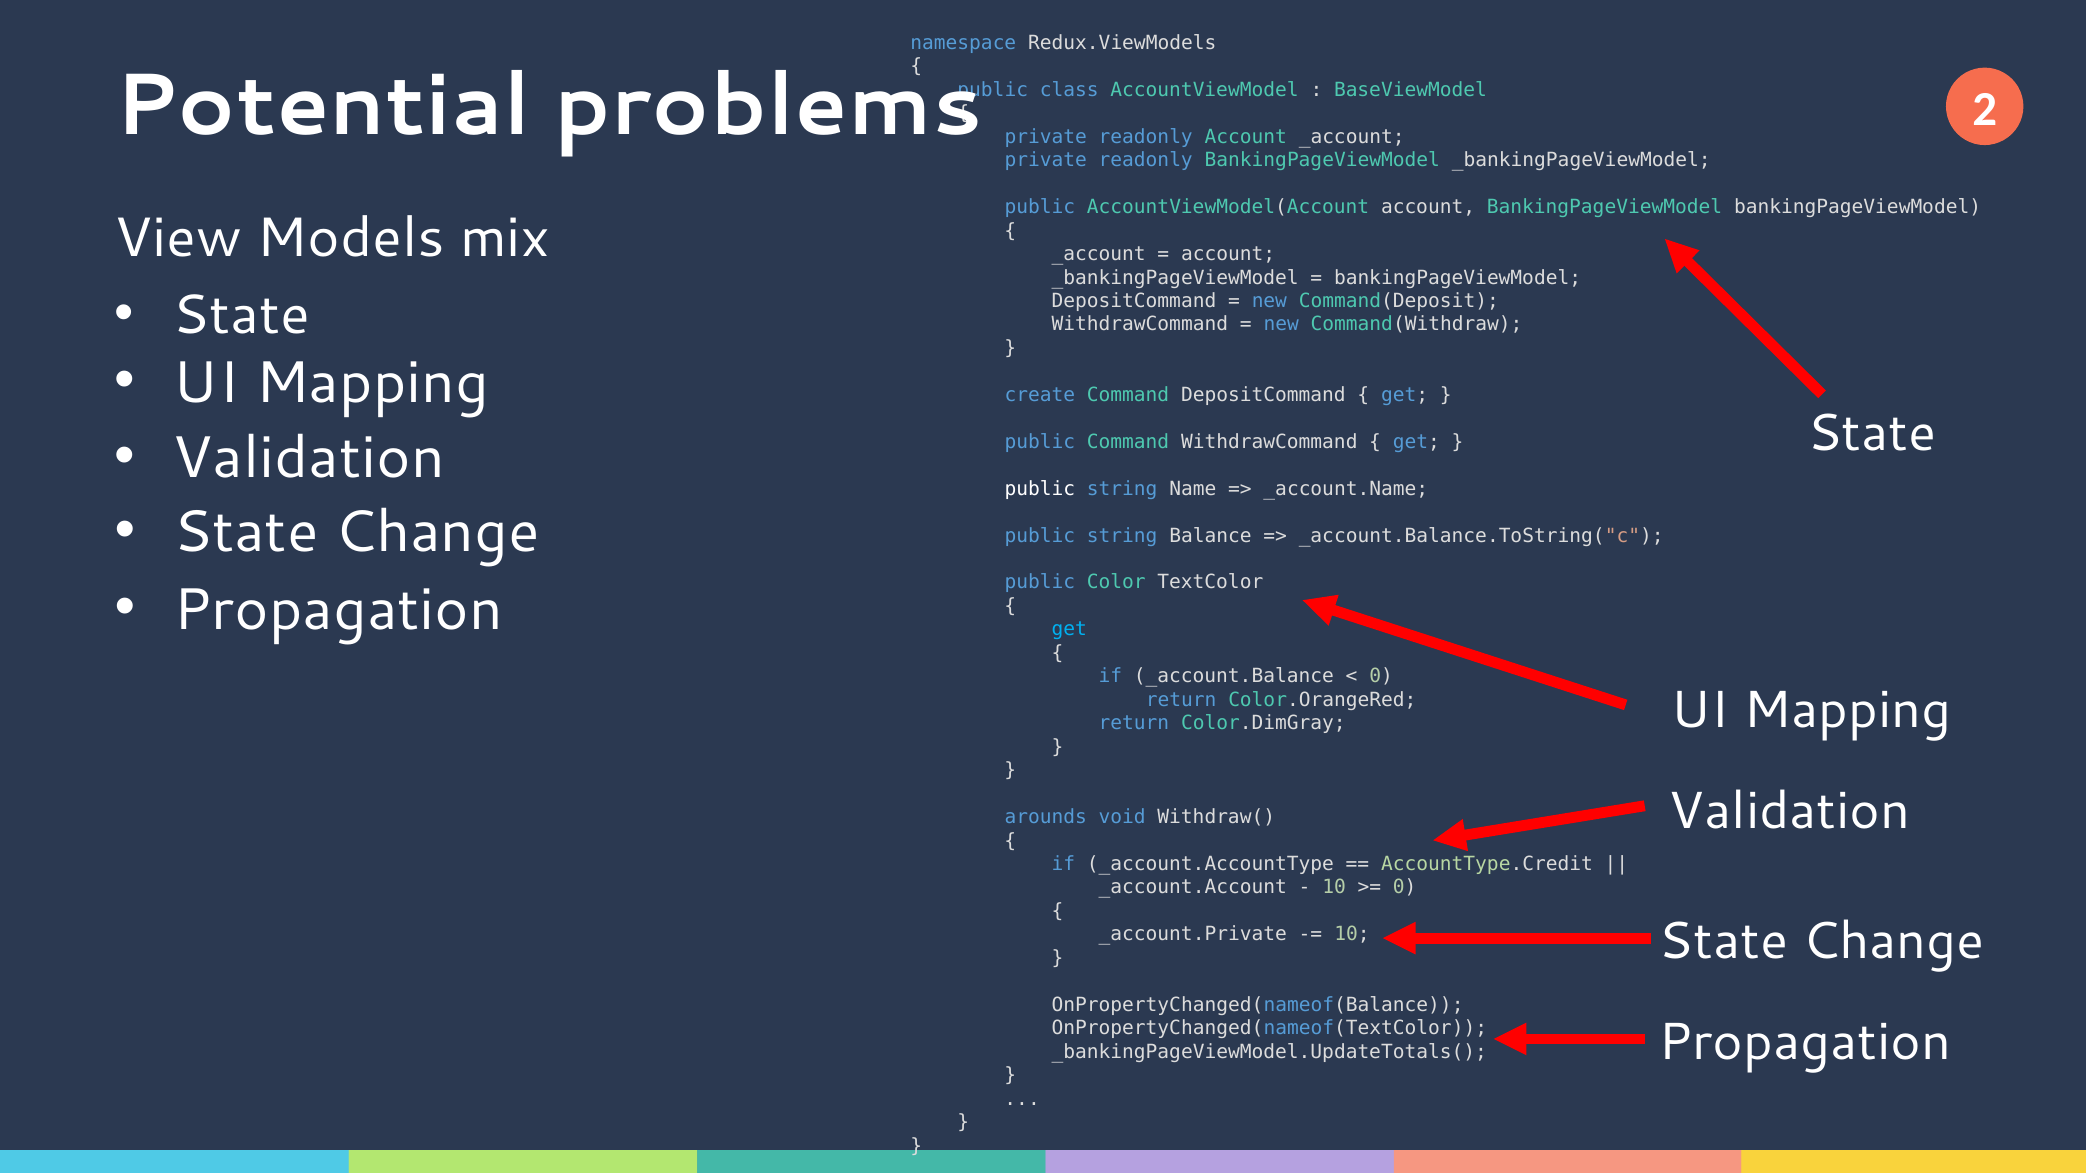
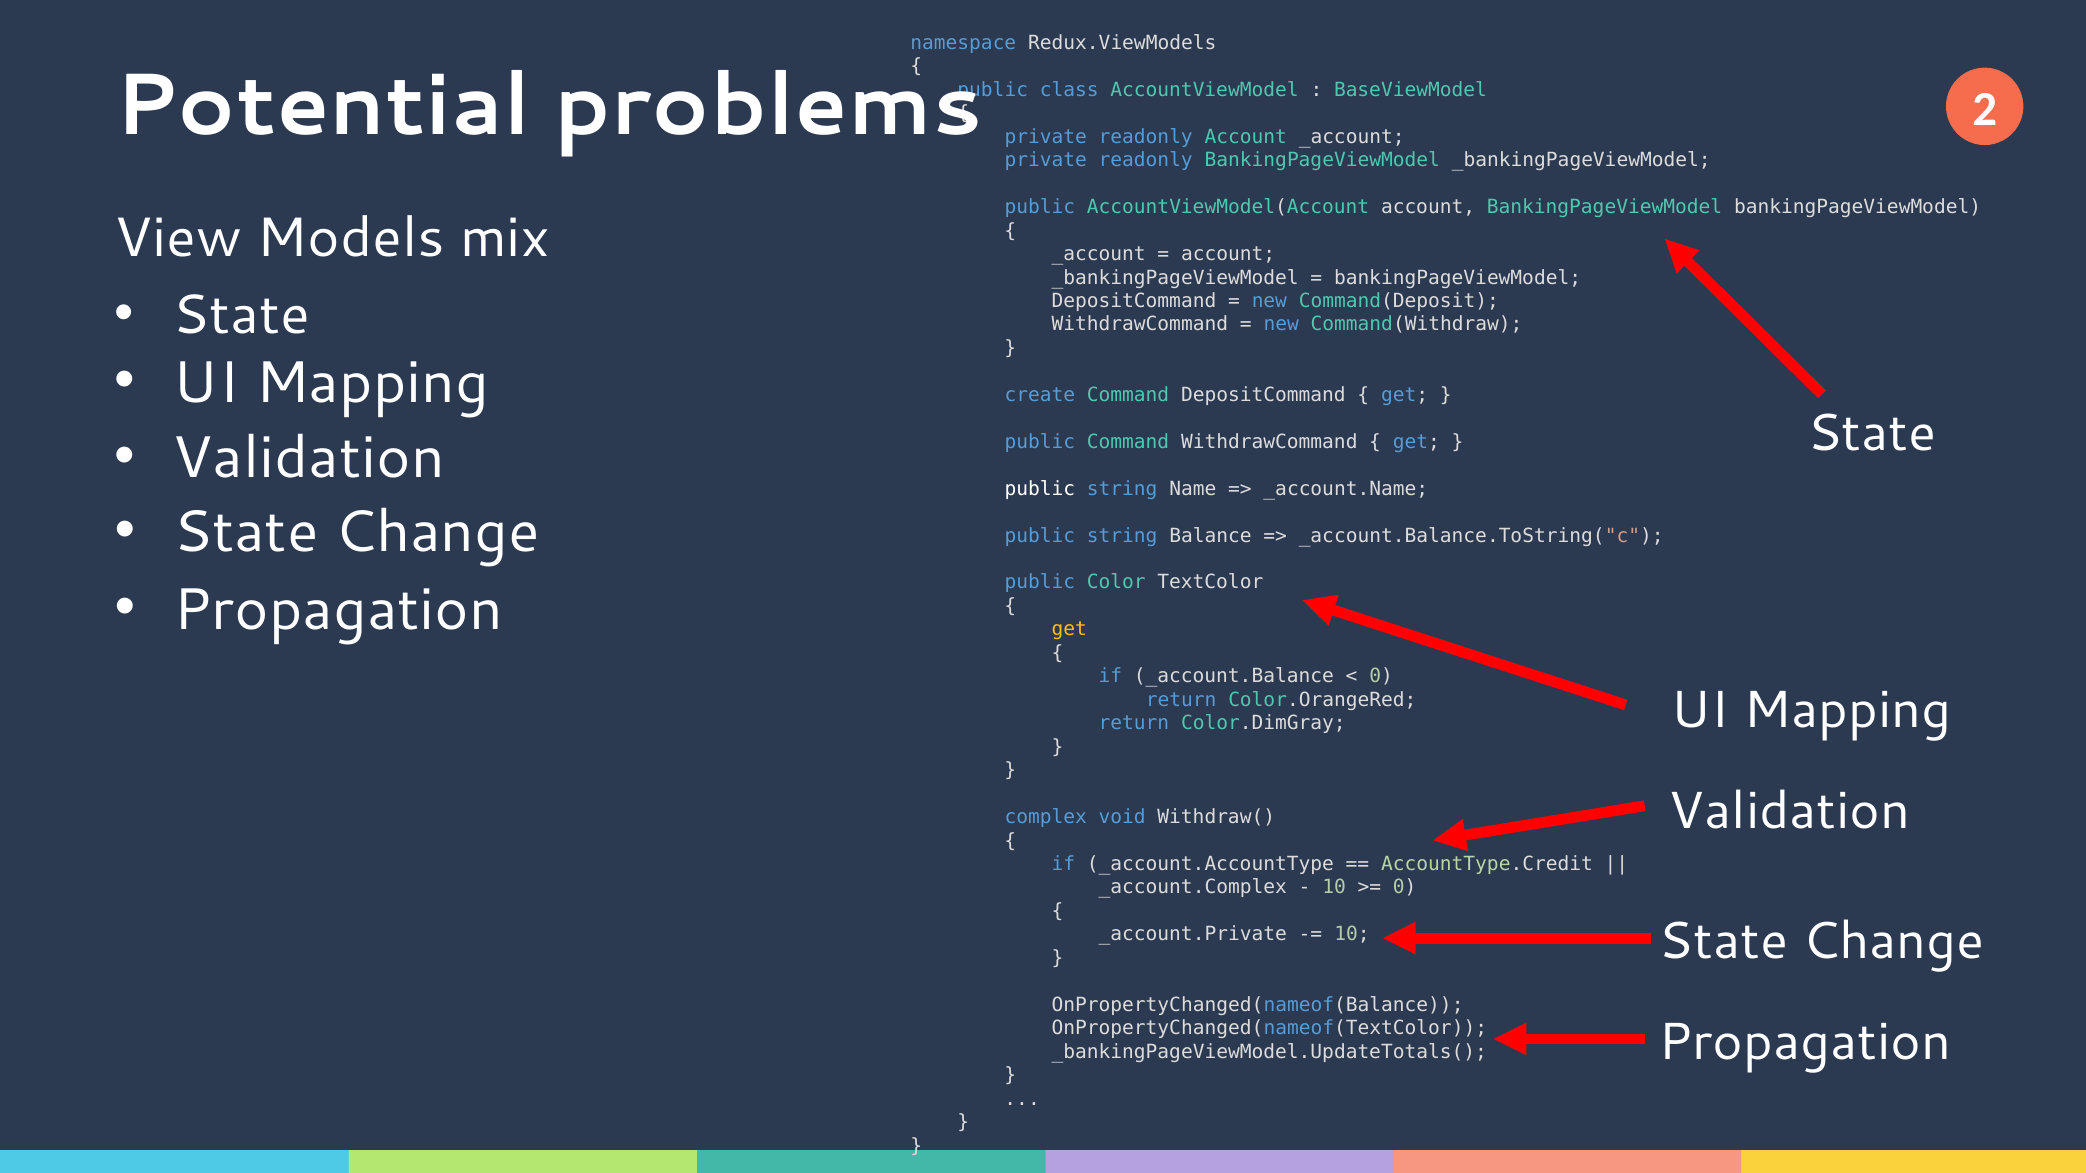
get at (1069, 630) colour: light blue -> yellow
arounds: arounds -> complex
_account.Account: _account.Account -> _account.Complex
